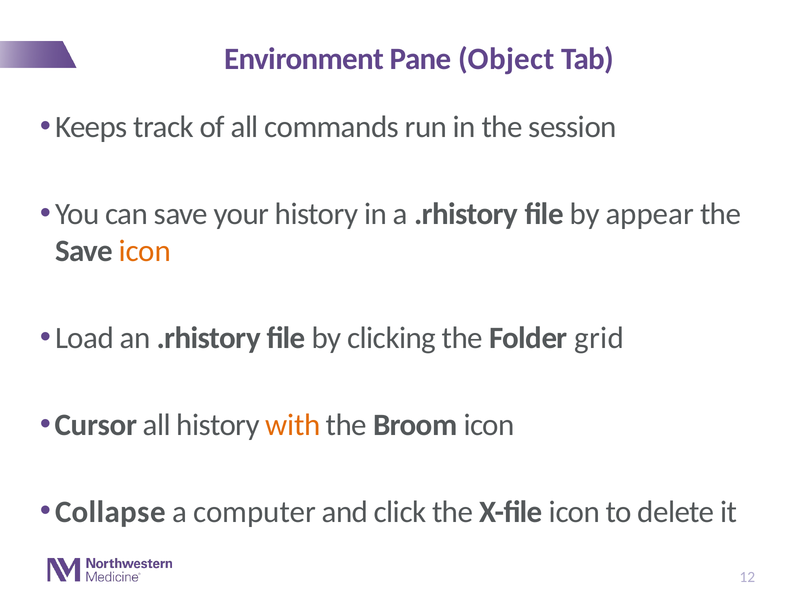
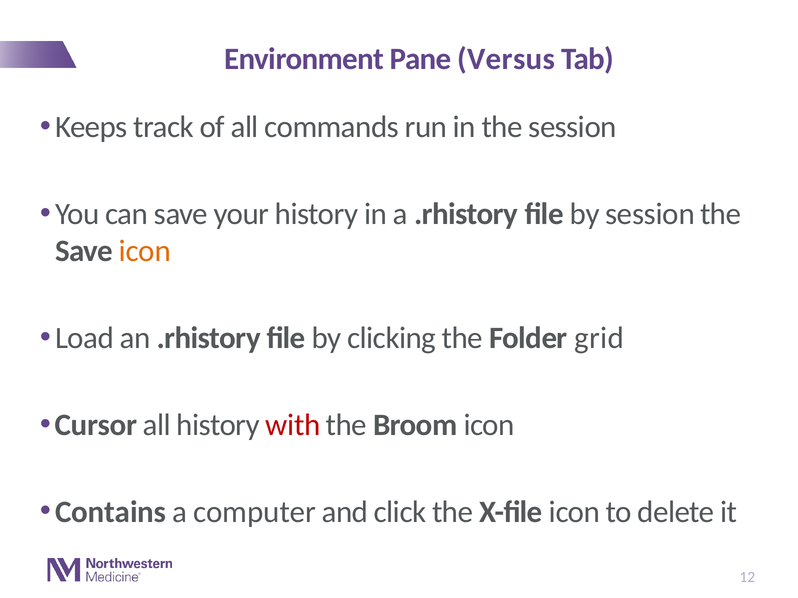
Object: Object -> Versus
by appear: appear -> session
with colour: orange -> red
Collapse: Collapse -> Contains
